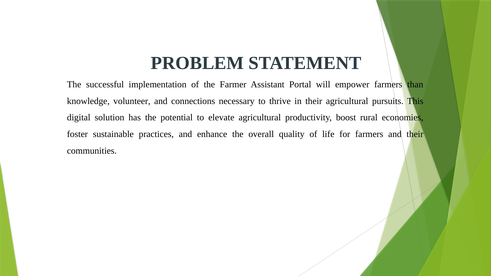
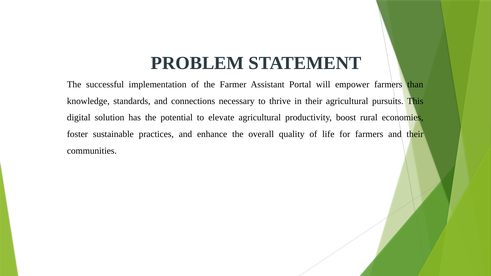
volunteer: volunteer -> standards
